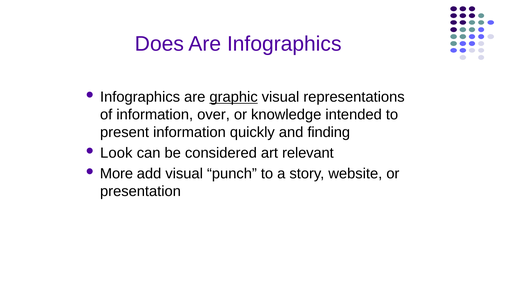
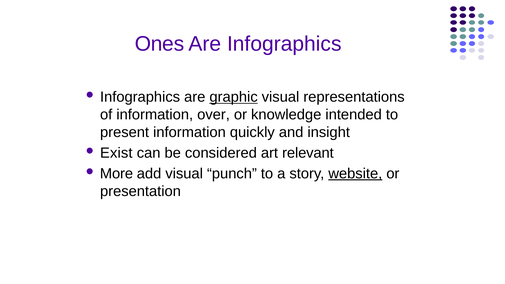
Does: Does -> Ones
finding: finding -> insight
Look: Look -> Exist
website underline: none -> present
